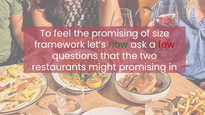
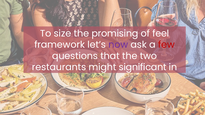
feel: feel -> size
size: size -> feel
now colour: green -> purple
might promising: promising -> significant
